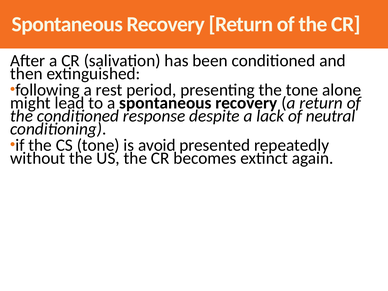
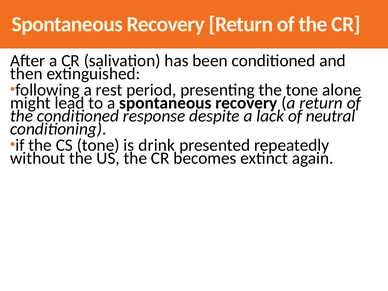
avoid: avoid -> drink
